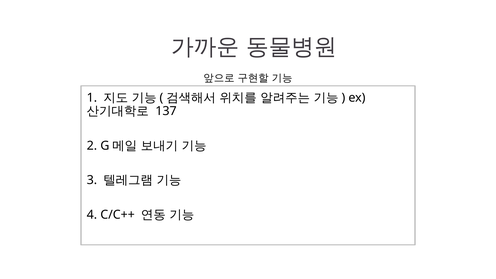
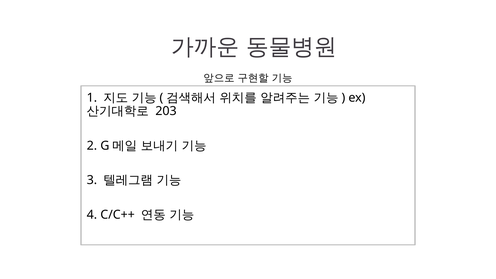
137: 137 -> 203
